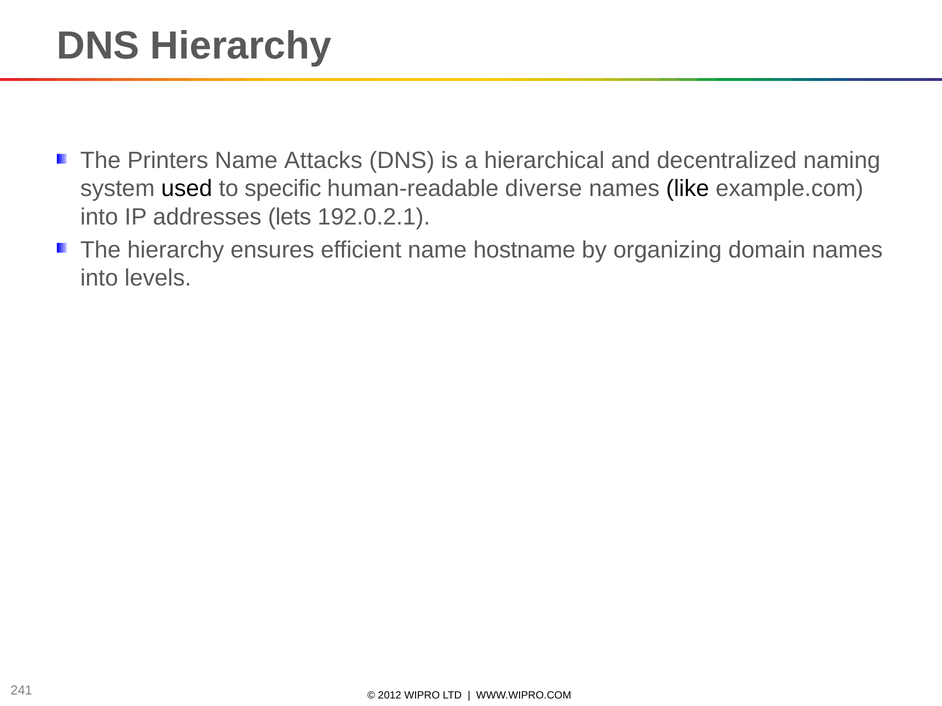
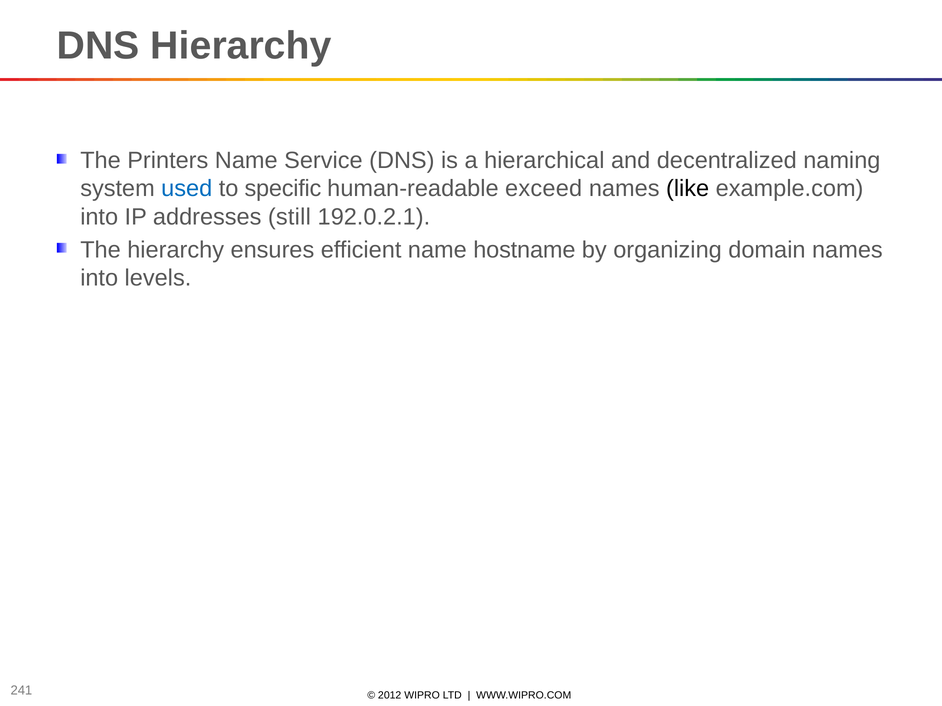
Attacks: Attacks -> Service
used colour: black -> blue
diverse: diverse -> exceed
lets: lets -> still
